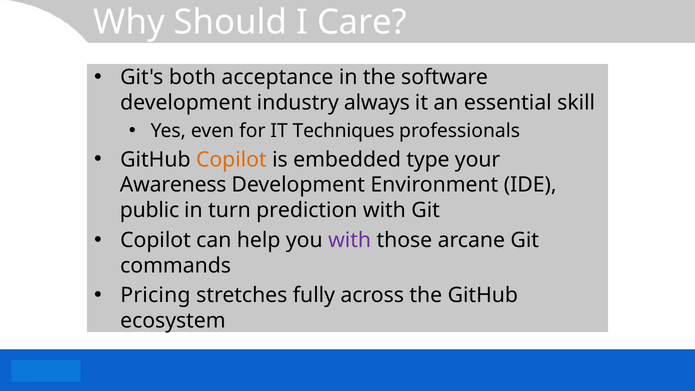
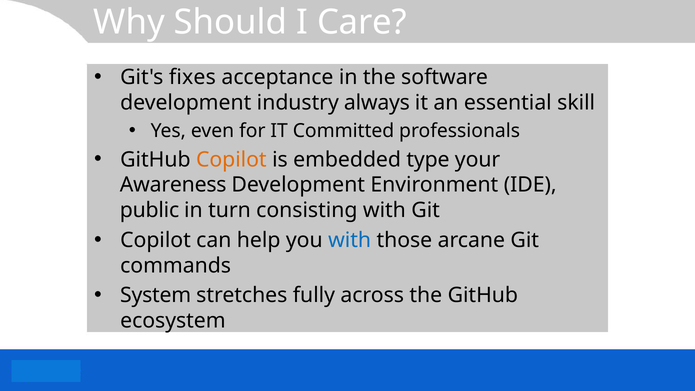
both: both -> fixes
Techniques: Techniques -> Committed
prediction: prediction -> consisting
with at (350, 240) colour: purple -> blue
Pricing: Pricing -> System
